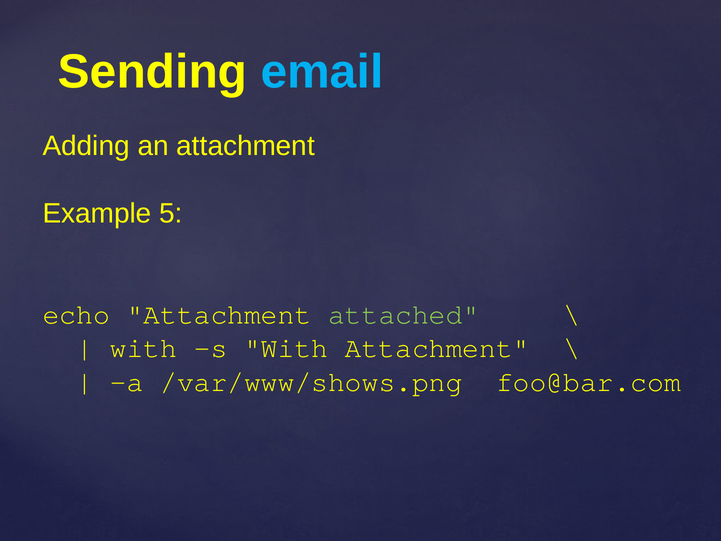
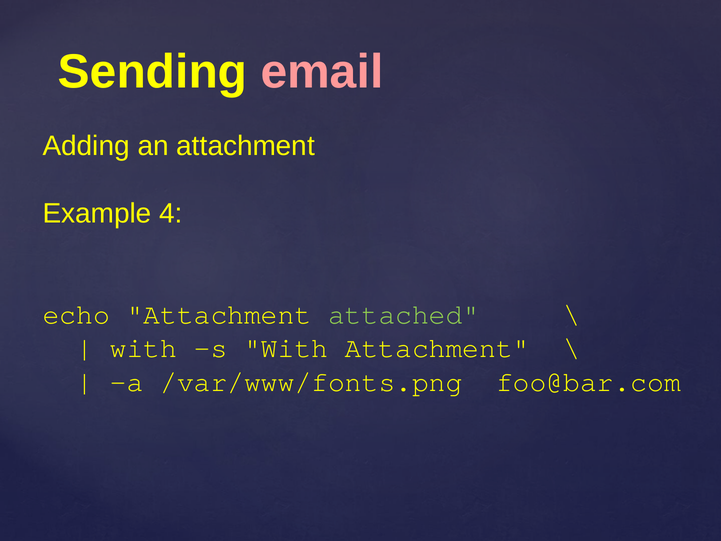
email colour: light blue -> pink
5: 5 -> 4
/var/www/shows.png: /var/www/shows.png -> /var/www/fonts.png
